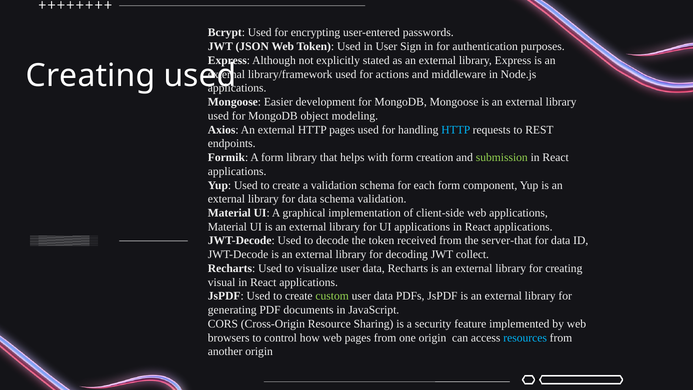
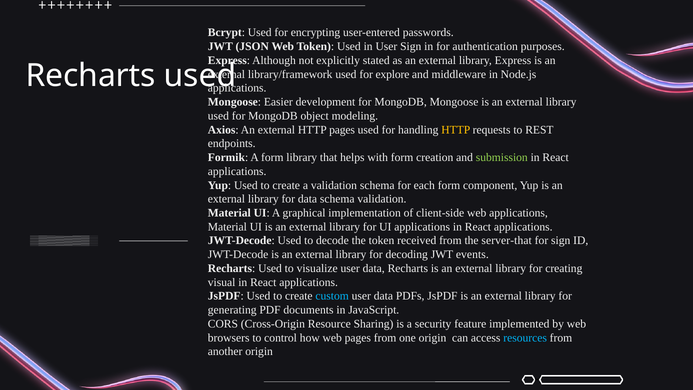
Creating at (90, 76): Creating -> Recharts
actions: actions -> explore
HTTP at (456, 130) colour: light blue -> yellow
data at (561, 241): data -> sign
collect: collect -> events
custom colour: light green -> light blue
